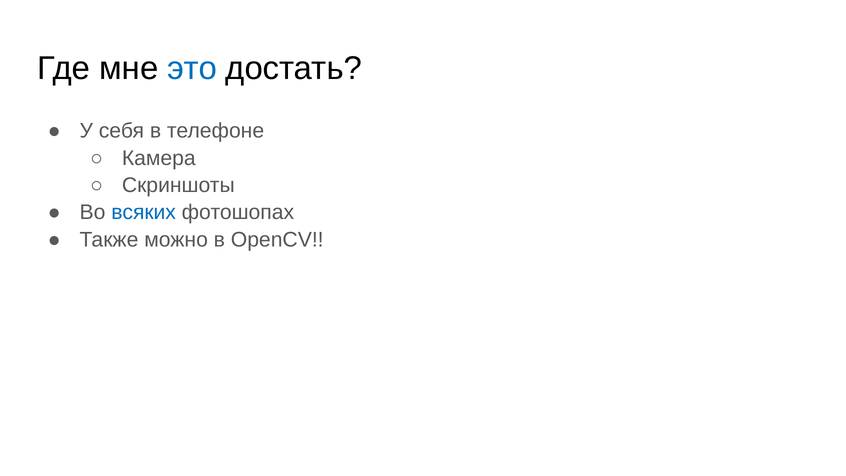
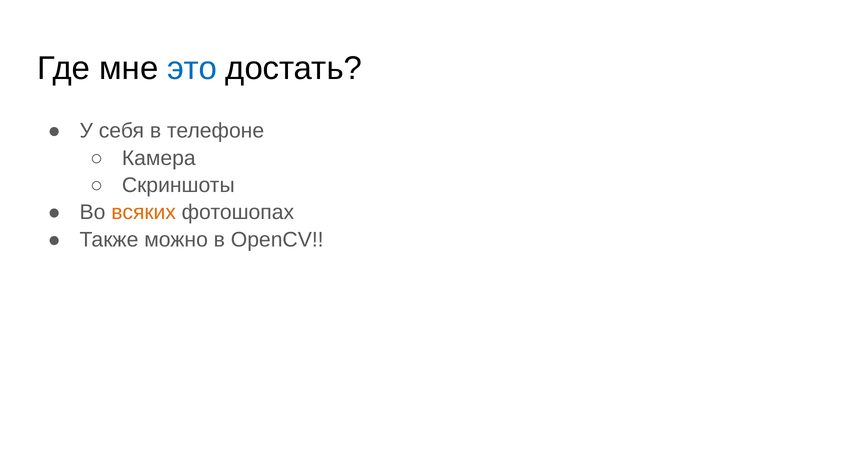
всяких colour: blue -> orange
